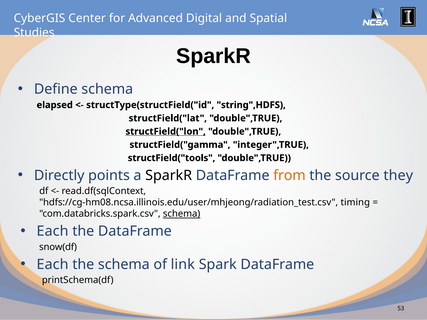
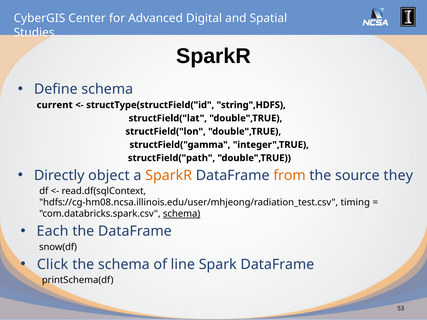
elapsed: elapsed -> current
structField("lon underline: present -> none
structField("tools: structField("tools -> structField("path
points: points -> object
SparkR at (169, 176) colour: black -> orange
Each at (53, 265): Each -> Click
link: link -> line
